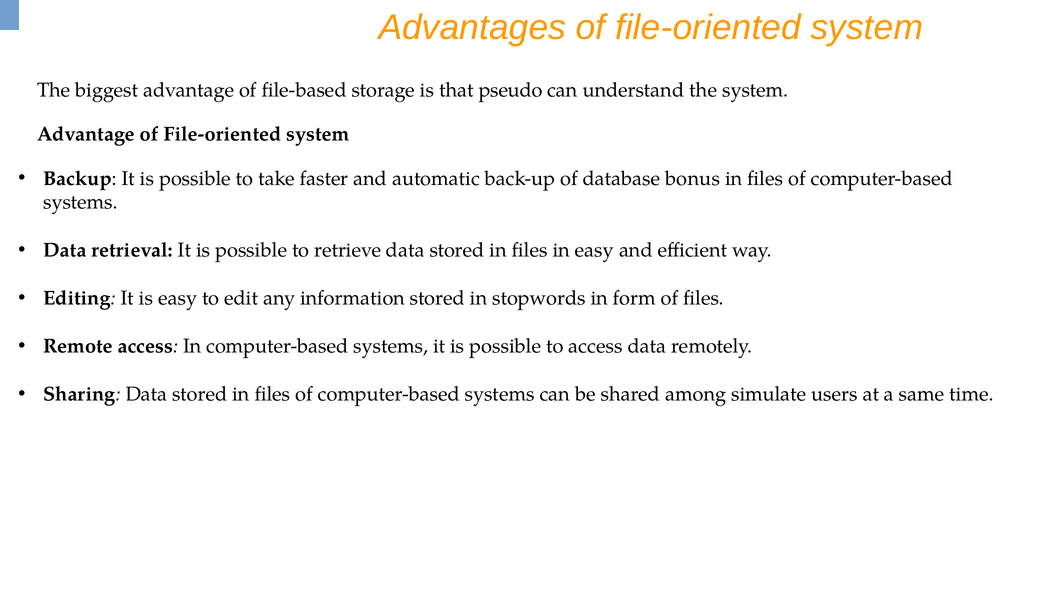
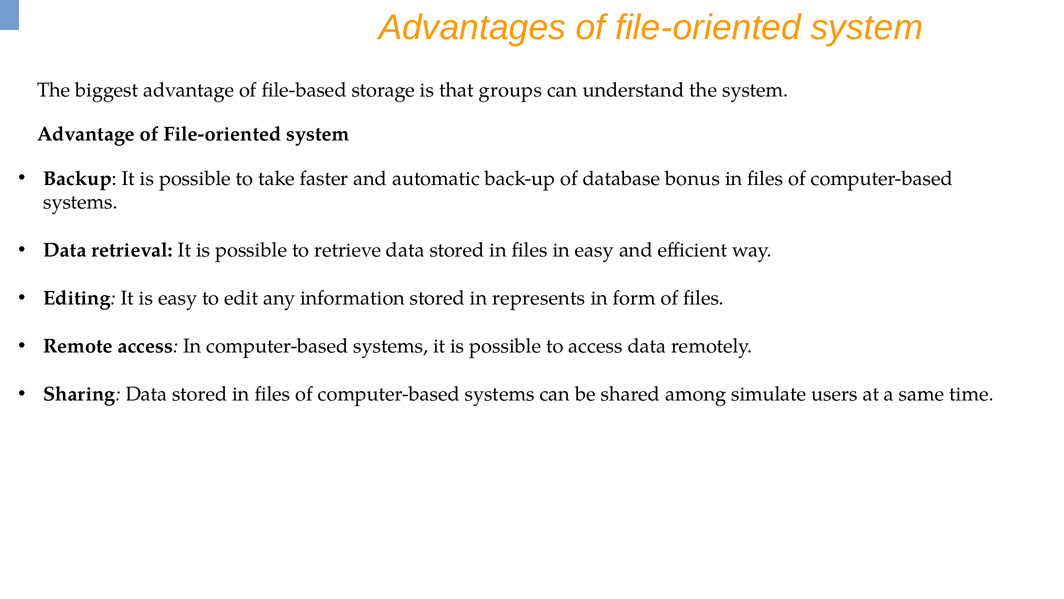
pseudo: pseudo -> groups
stopwords: stopwords -> represents
